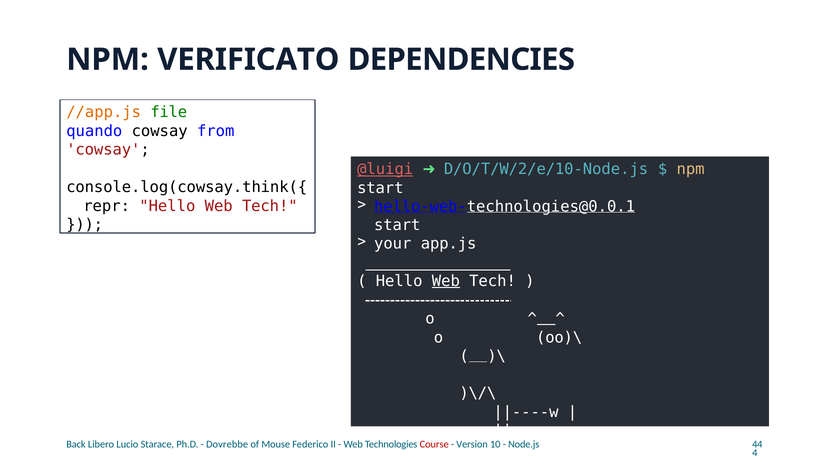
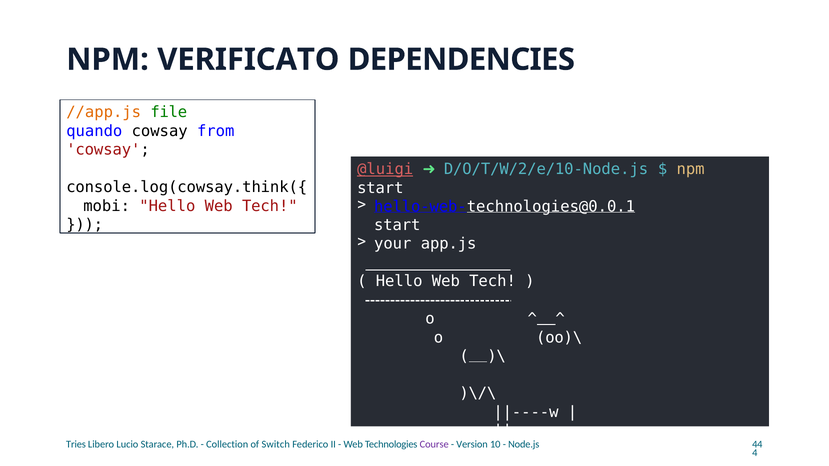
repr: repr -> mobi
Web at (446, 281) underline: present -> none
Back: Back -> Tries
Dovrebbe: Dovrebbe -> Collection
Mouse: Mouse -> Switch
Course colour: red -> purple
